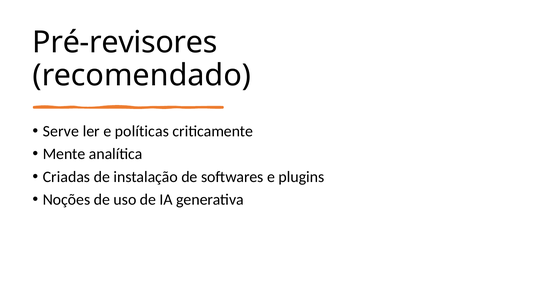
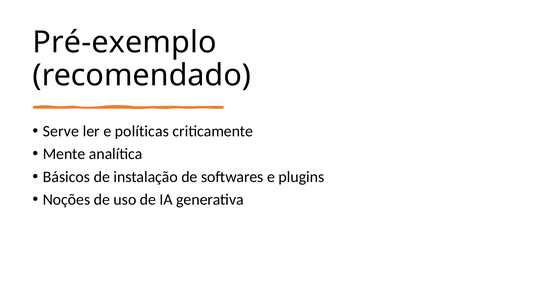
Pré-revisores: Pré-revisores -> Pré-exemplo
Criadas: Criadas -> Básicos
